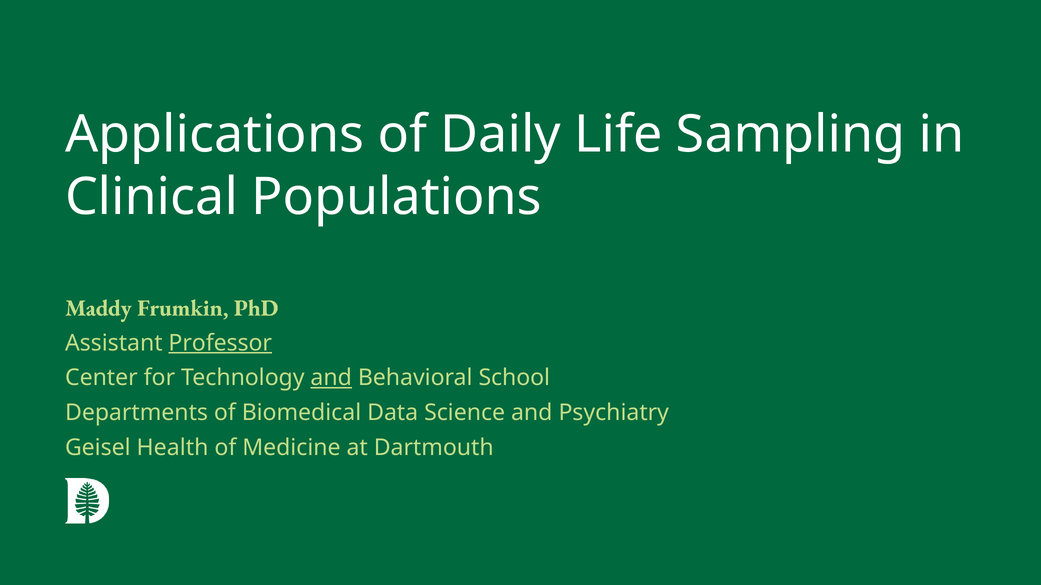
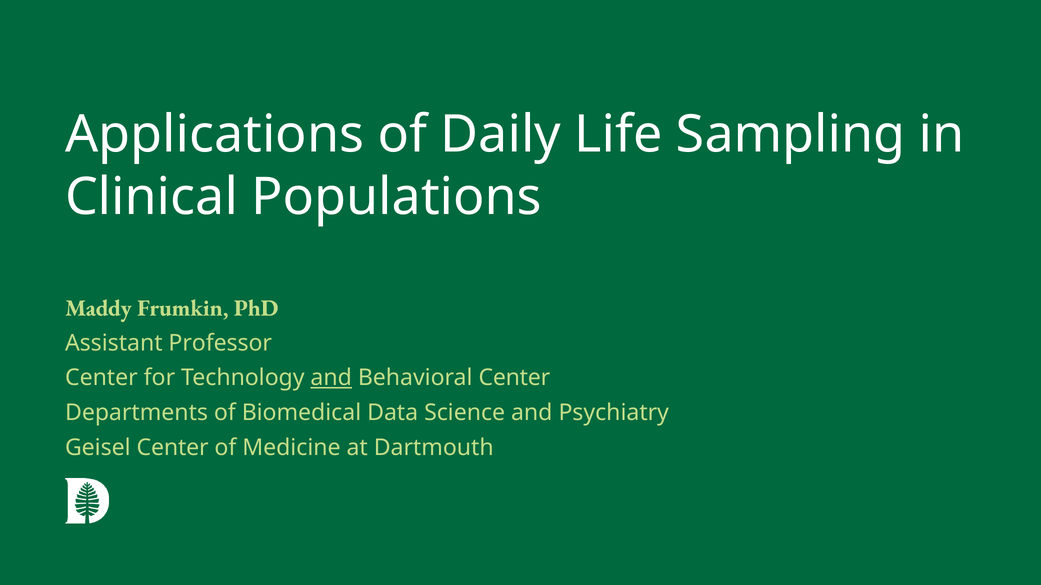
Professor underline: present -> none
Behavioral School: School -> Center
Geisel Health: Health -> Center
